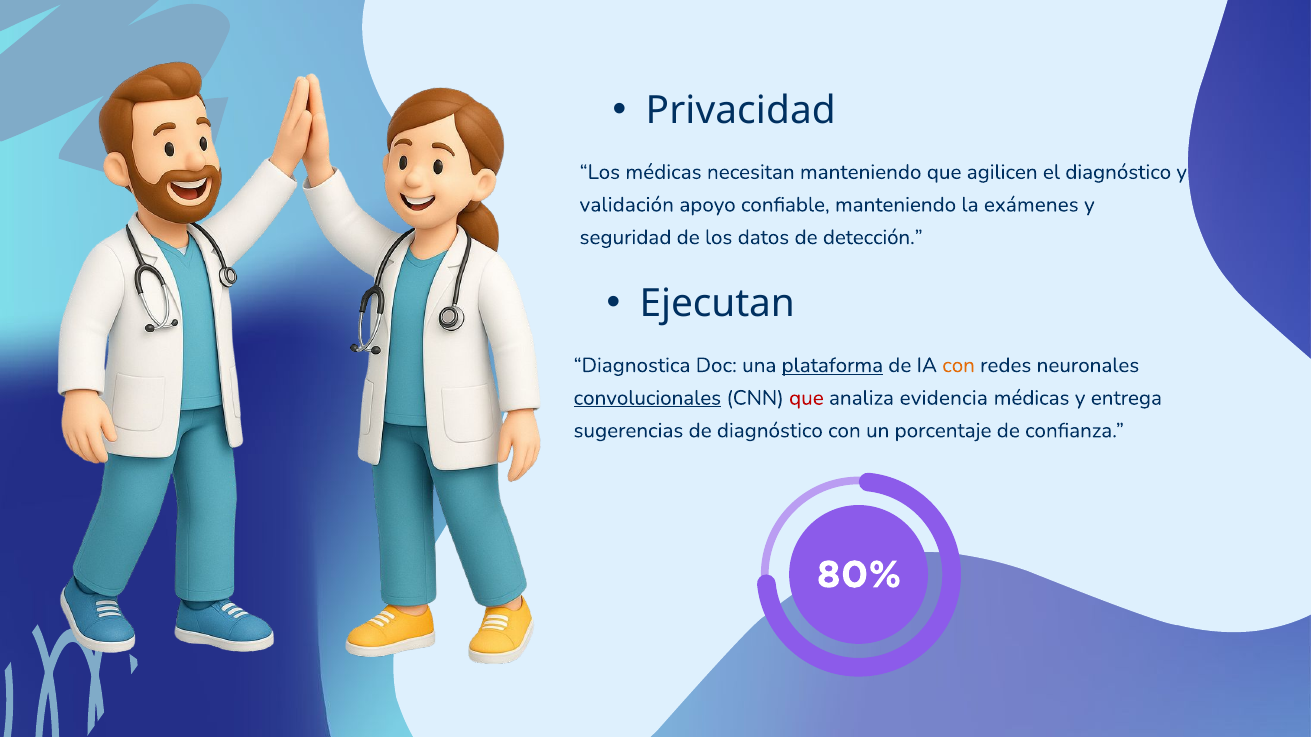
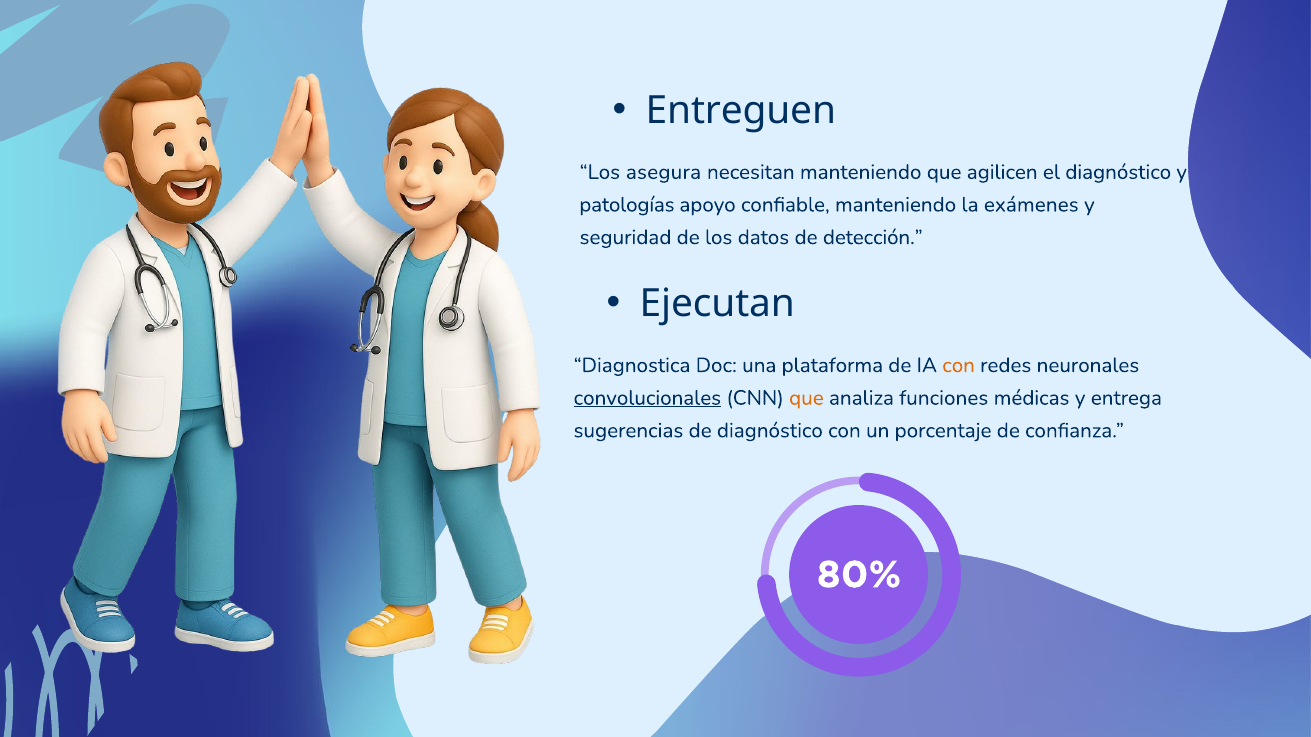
Privacidad: Privacidad -> Entreguen
Los médicas: médicas -> asegura
validación: validación -> patologías
plataforma underline: present -> none
que at (806, 398) colour: red -> orange
evidencia: evidencia -> funciones
